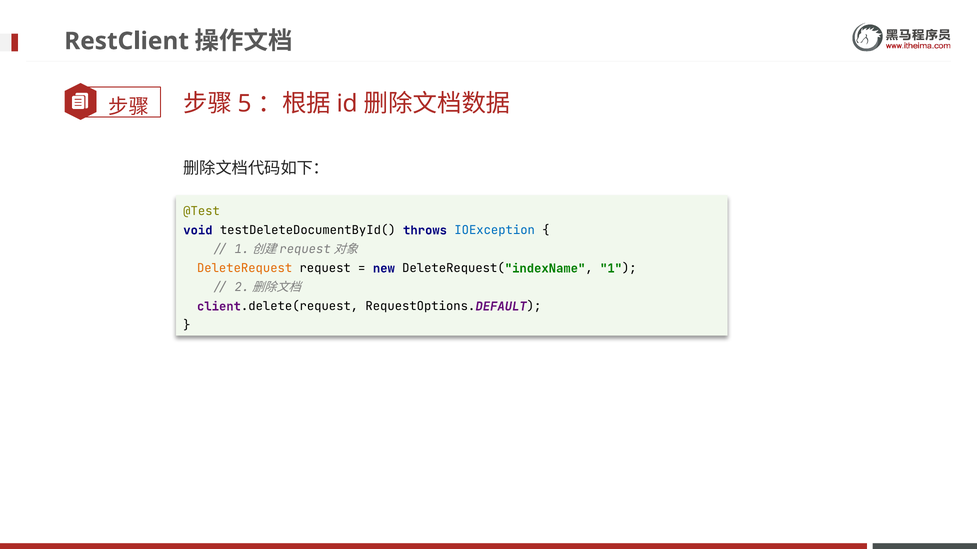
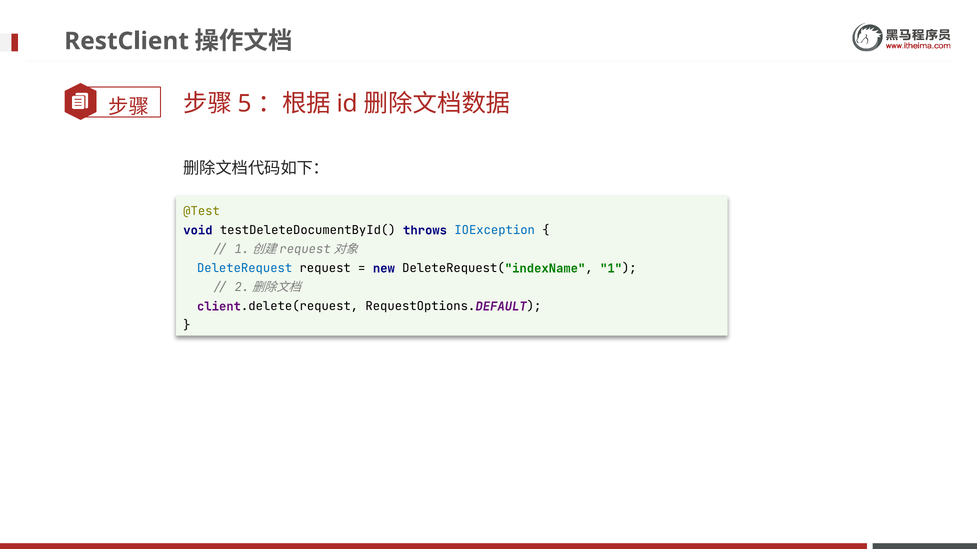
DeleteRequest colour: orange -> blue
